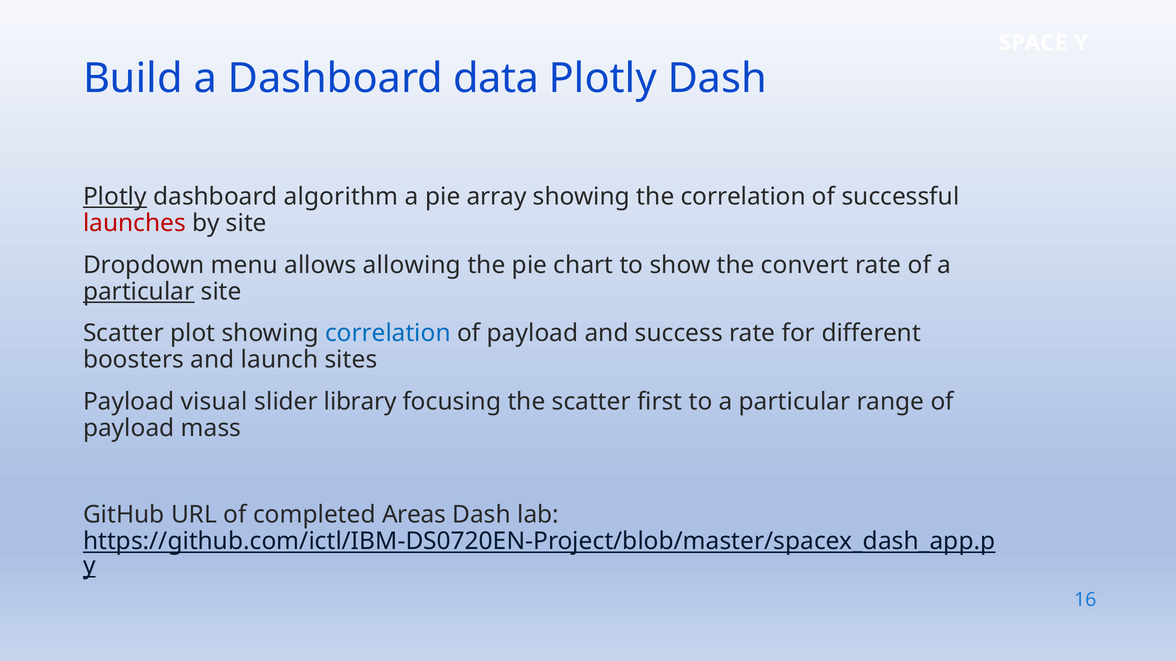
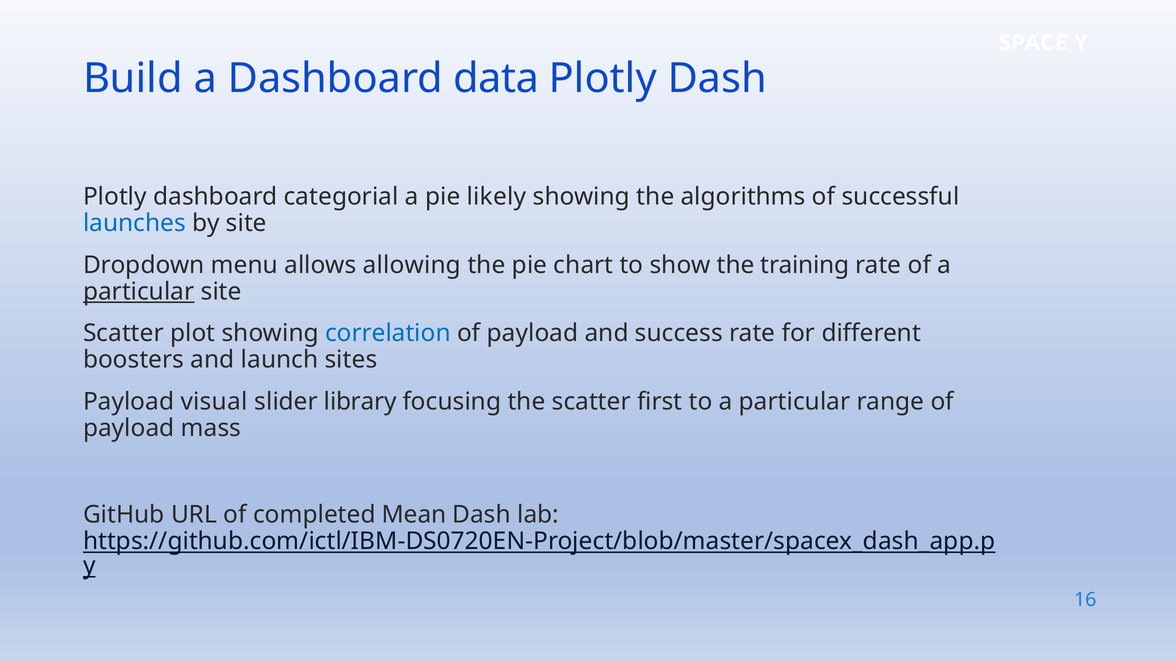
Plotly at (115, 197) underline: present -> none
algorithm: algorithm -> categorial
array: array -> likely
the correlation: correlation -> algorithms
launches colour: red -> blue
convert: convert -> training
Areas: Areas -> Mean
